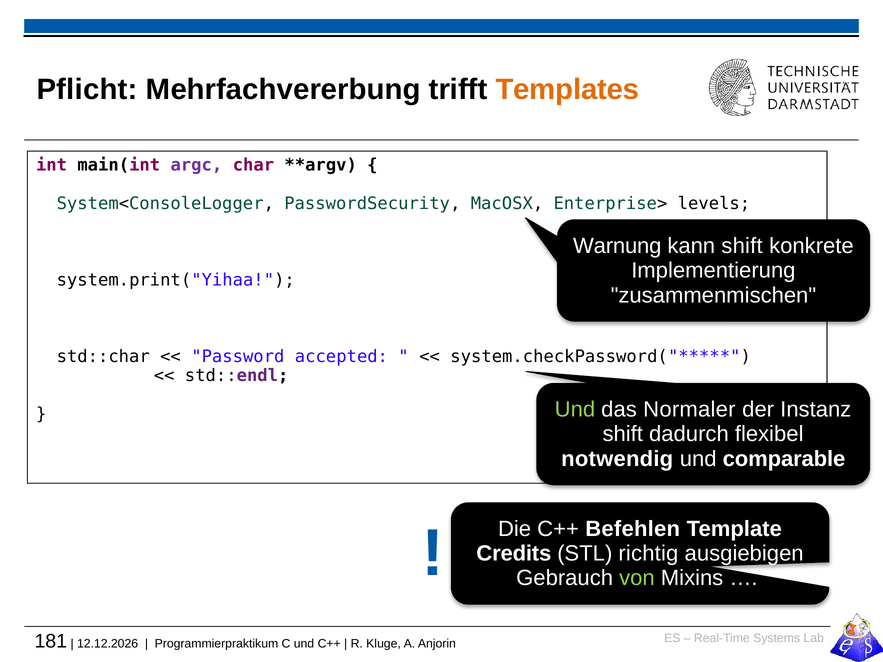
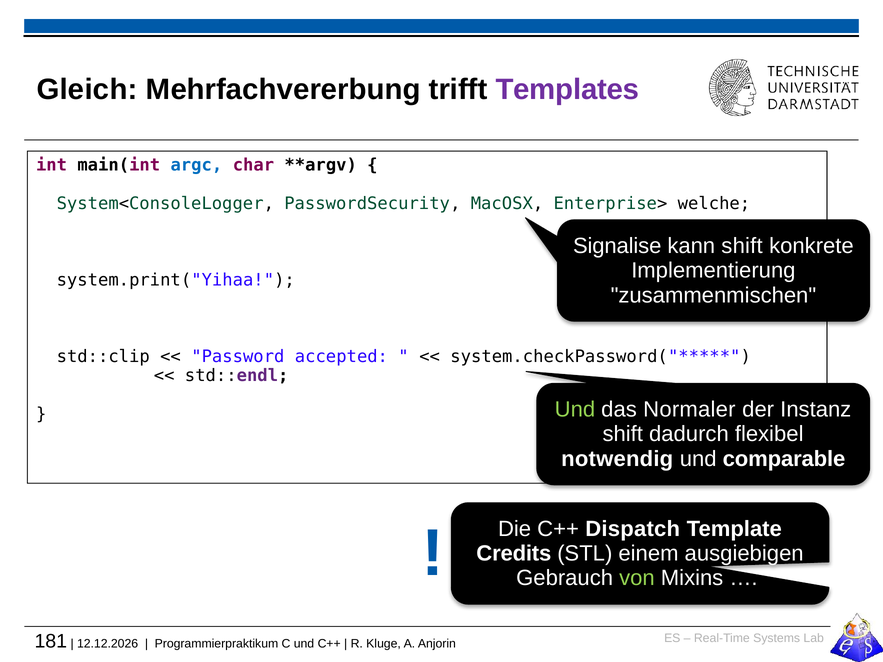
Pflicht: Pflicht -> Gleich
Templates colour: orange -> purple
argc colour: purple -> blue
levels: levels -> welche
Warnung: Warnung -> Signalise
std::char: std::char -> std::clip
Befehlen: Befehlen -> Dispatch
richtig: richtig -> einem
